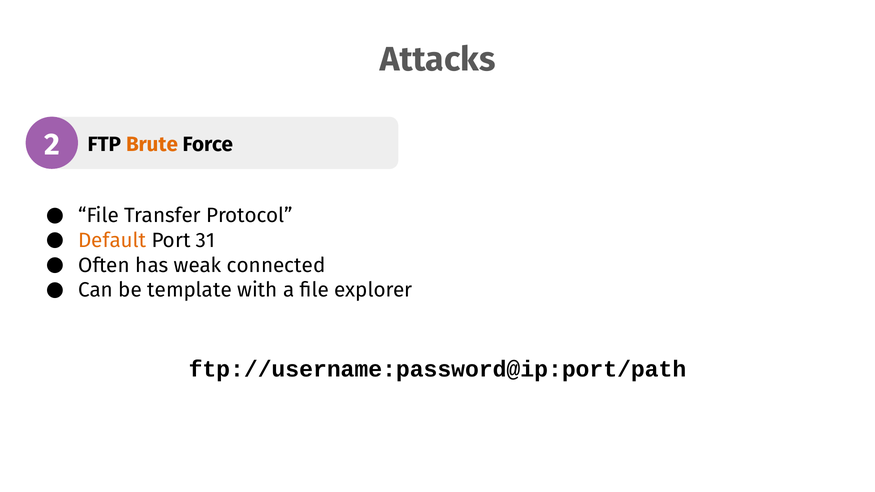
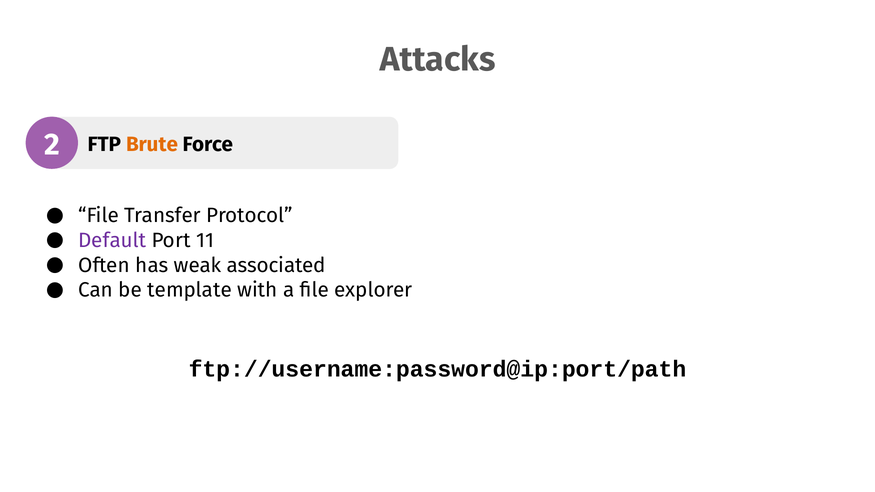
Default colour: orange -> purple
31: 31 -> 11
connected: connected -> associated
